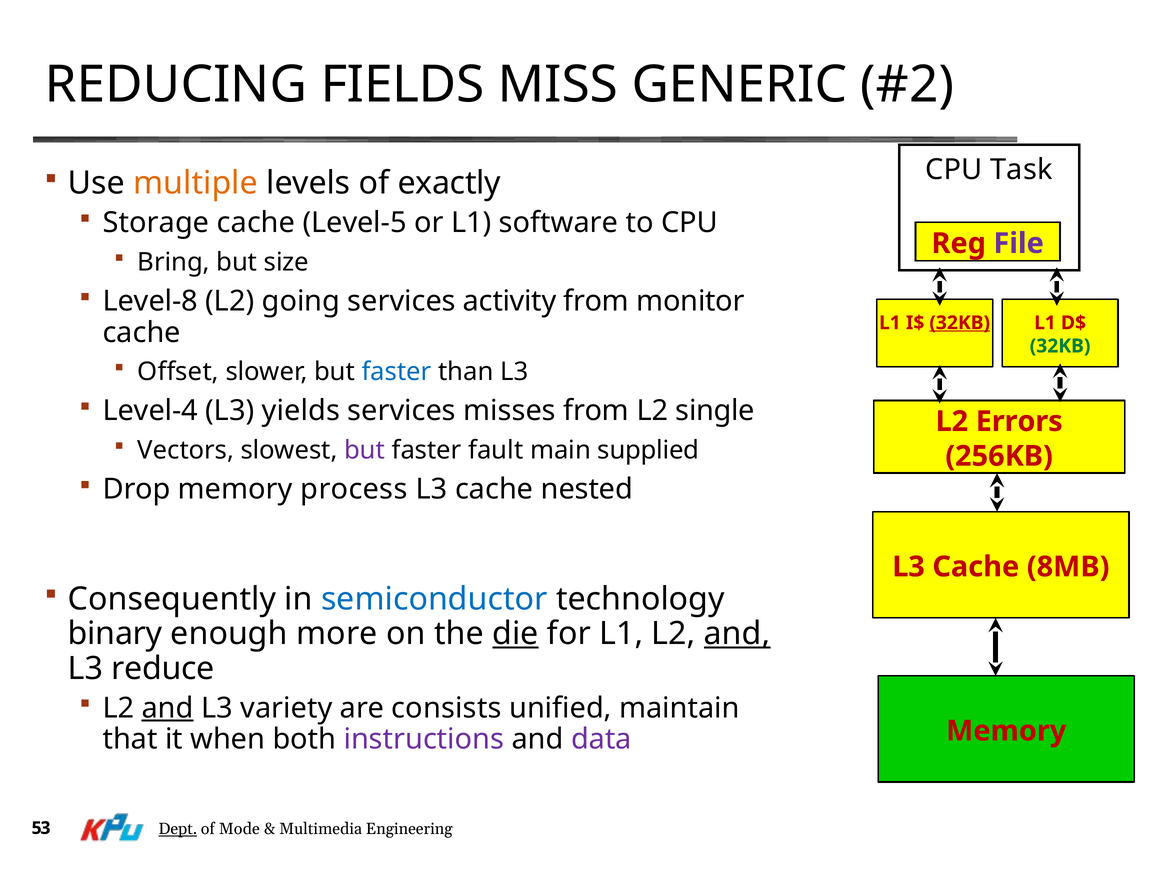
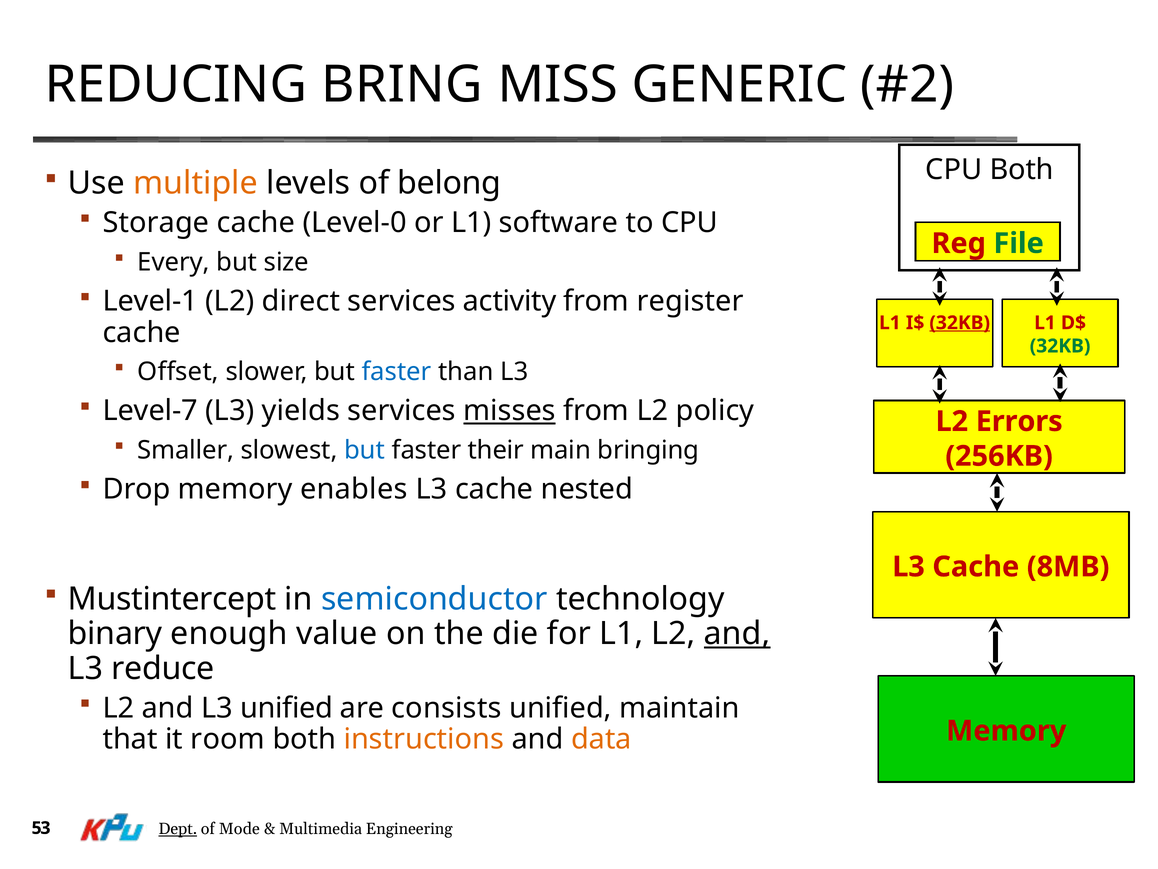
FIELDS: FIELDS -> BRING
CPU Task: Task -> Both
exactly: exactly -> belong
Level-5: Level-5 -> Level-0
File colour: purple -> green
Bring: Bring -> Every
Level-8: Level-8 -> Level-1
going: going -> direct
monitor: monitor -> register
Level-4: Level-4 -> Level-7
misses underline: none -> present
single: single -> policy
Vectors: Vectors -> Smaller
but at (365, 450) colour: purple -> blue
fault: fault -> their
supplied: supplied -> bringing
process: process -> enables
Consequently: Consequently -> Mustintercept
more: more -> value
die underline: present -> none
and at (168, 708) underline: present -> none
L3 variety: variety -> unified
when: when -> room
instructions colour: purple -> orange
data colour: purple -> orange
